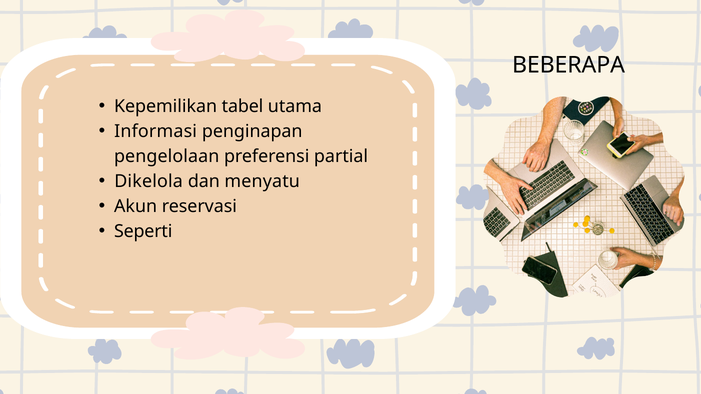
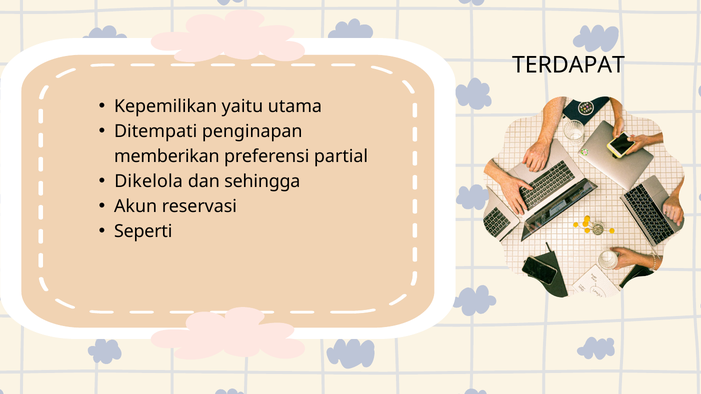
BEBERAPA: BEBERAPA -> TERDAPAT
tabel: tabel -> yaitu
Informasi: Informasi -> Ditempati
pengelolaan: pengelolaan -> memberikan
menyatu: menyatu -> sehingga
